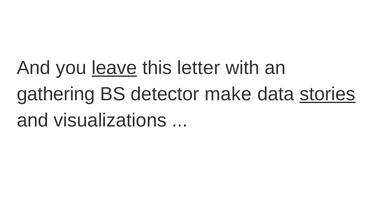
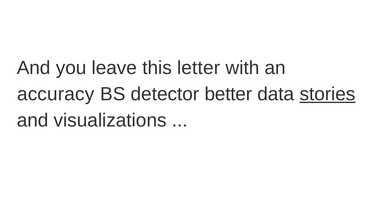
leave underline: present -> none
gathering: gathering -> accuracy
make: make -> better
